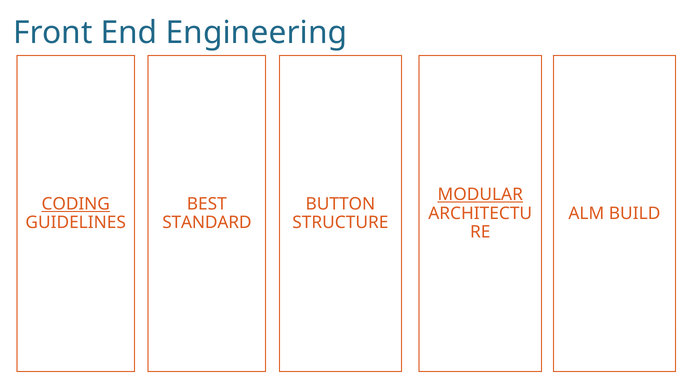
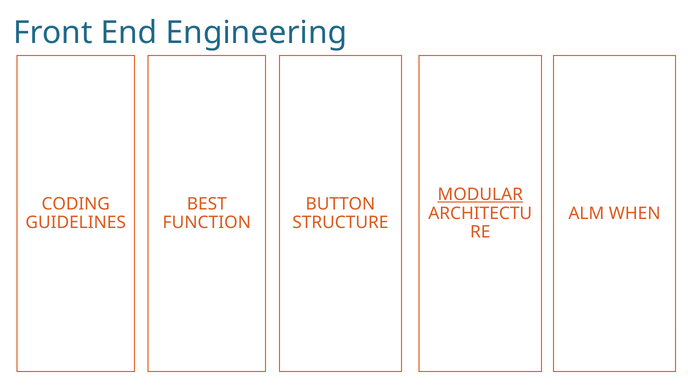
CODING underline: present -> none
BUILD: BUILD -> WHEN
STANDARD: STANDARD -> FUNCTION
